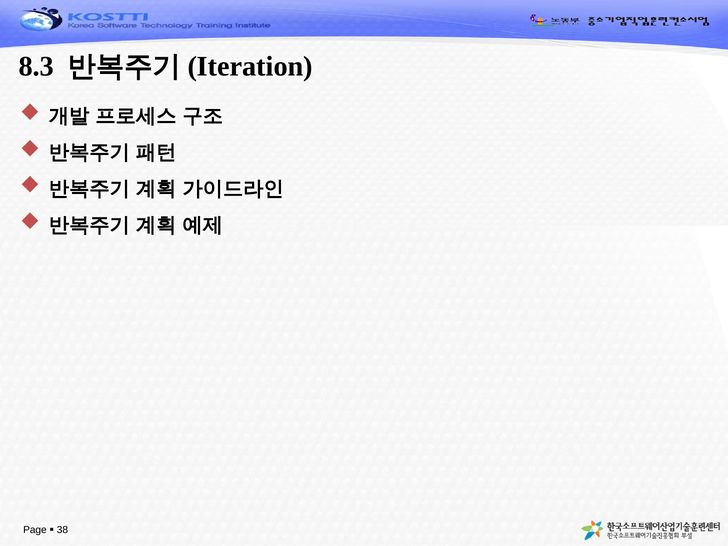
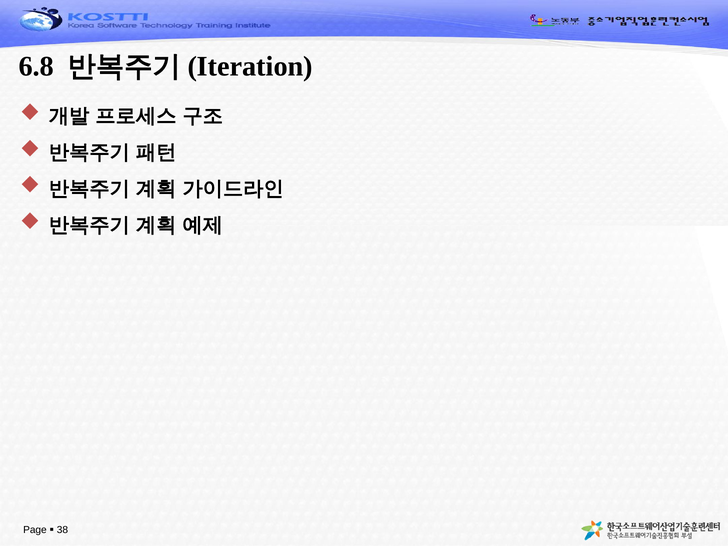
8.3: 8.3 -> 6.8
